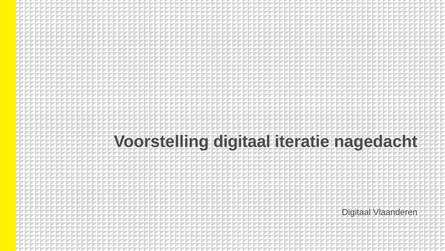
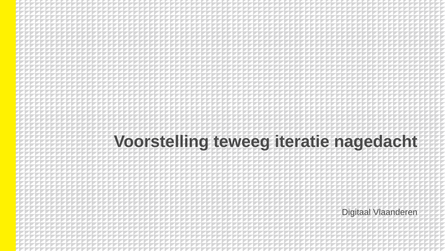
Voorstelling digitaal: digitaal -> teweeg
